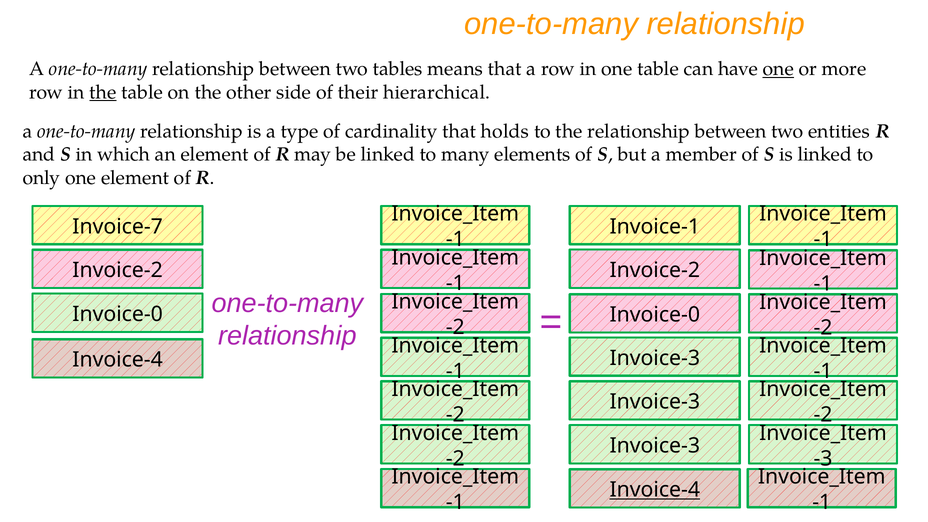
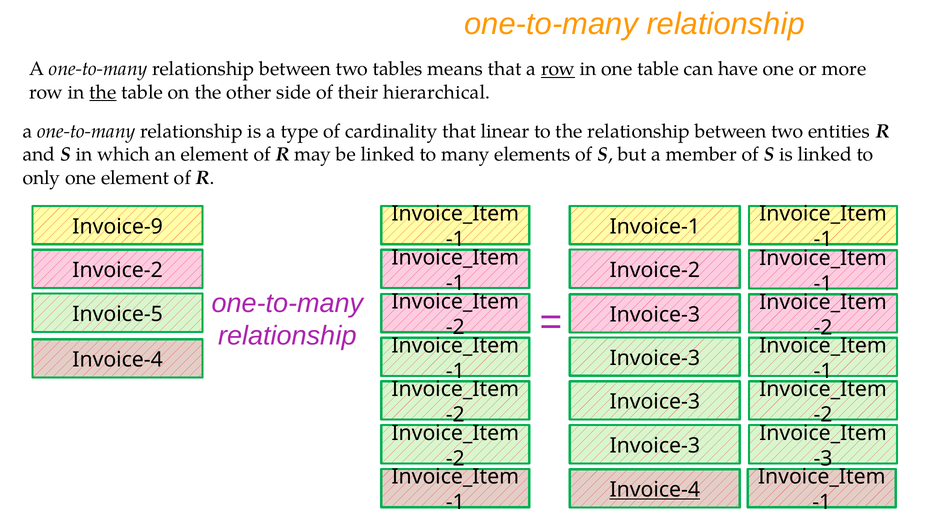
row at (558, 69) underline: none -> present
one at (778, 69) underline: present -> none
holds: holds -> linear
Invoice-7: Invoice-7 -> Invoice-9
Invoice-0 at (118, 314): Invoice-0 -> Invoice-5
Invoice-0 at (655, 315): Invoice-0 -> Invoice-3
